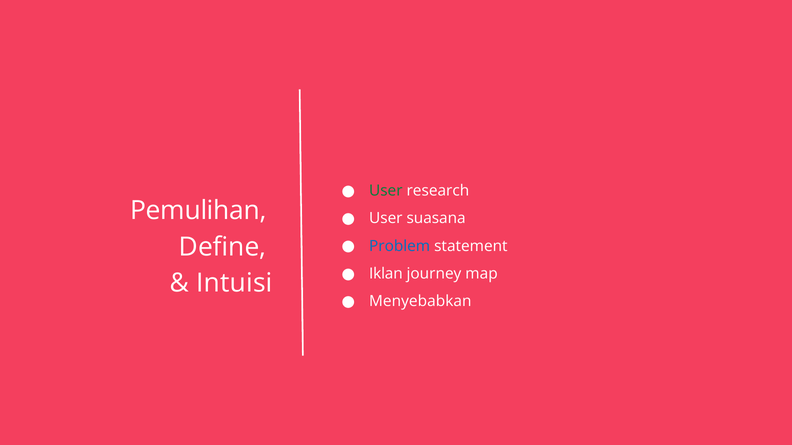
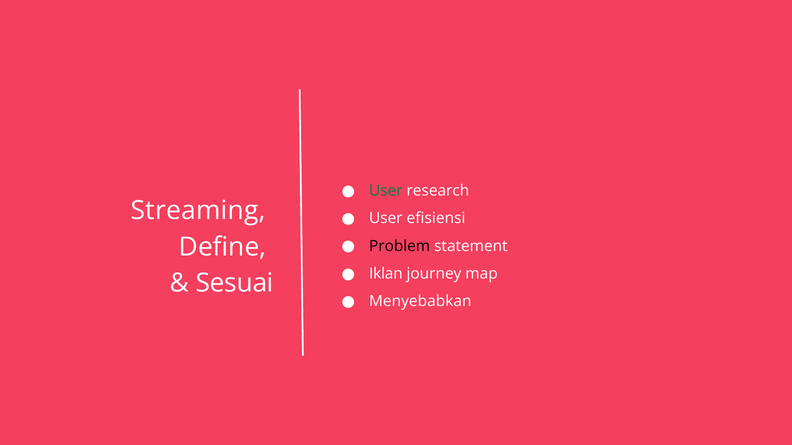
Pemulihan: Pemulihan -> Streaming
suasana: suasana -> efisiensi
Problem colour: blue -> black
Intuisi: Intuisi -> Sesuai
